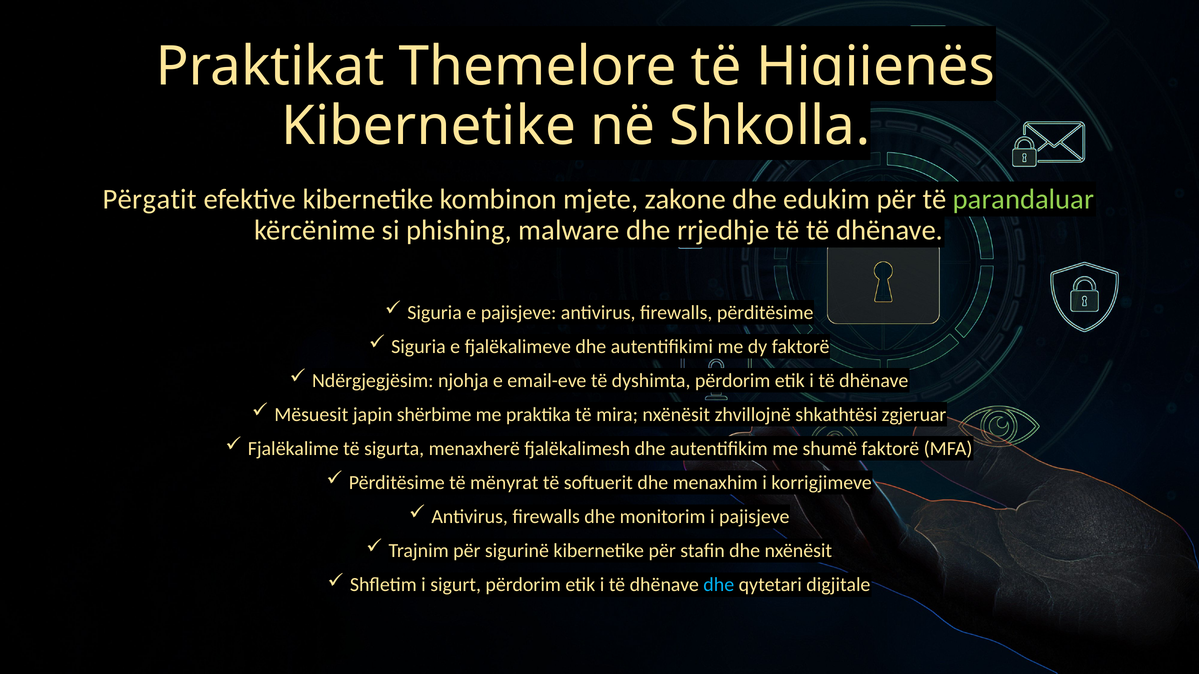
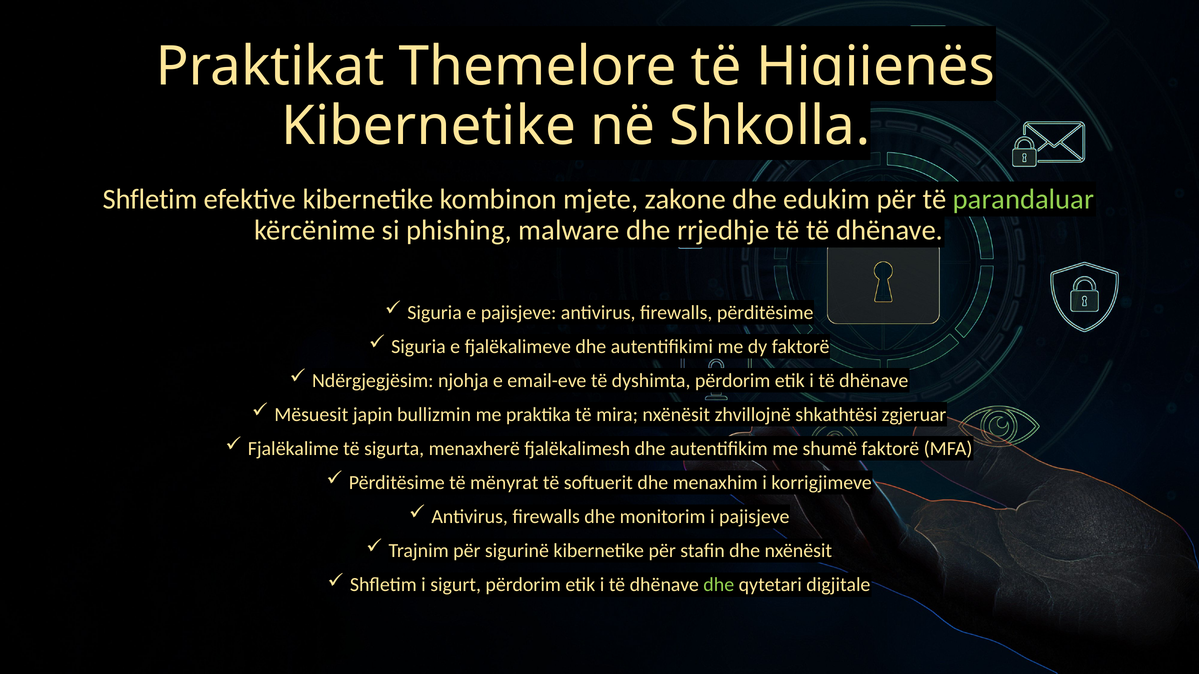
Përgatit at (150, 199): Përgatit -> Shfletim
shërbime: shërbime -> bullizmin
dhe at (719, 585) colour: light blue -> light green
